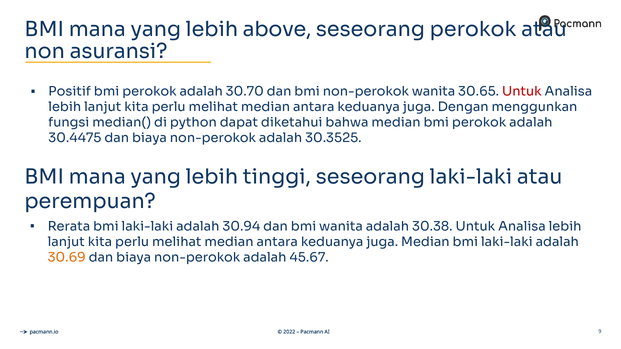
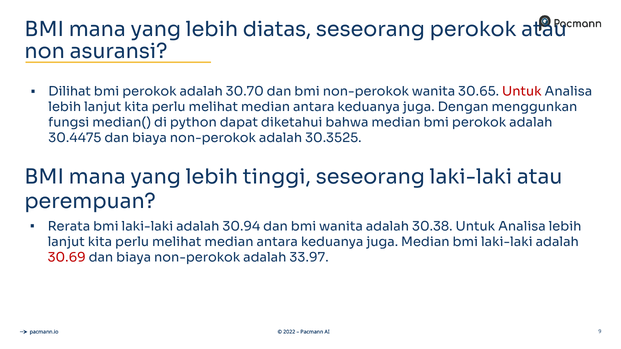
above: above -> diatas
Positif: Positif -> Dilihat
30.69 colour: orange -> red
45.67: 45.67 -> 33.97
